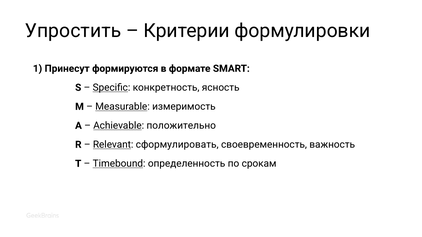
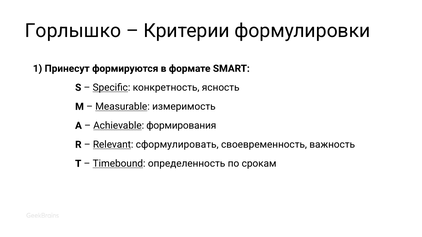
Упростить: Упростить -> Горлышко
положительно: положительно -> формирования
